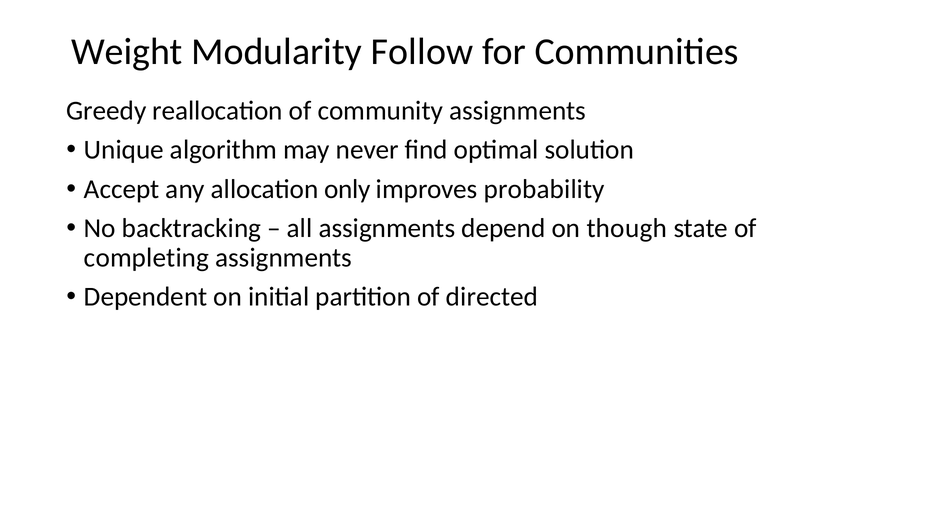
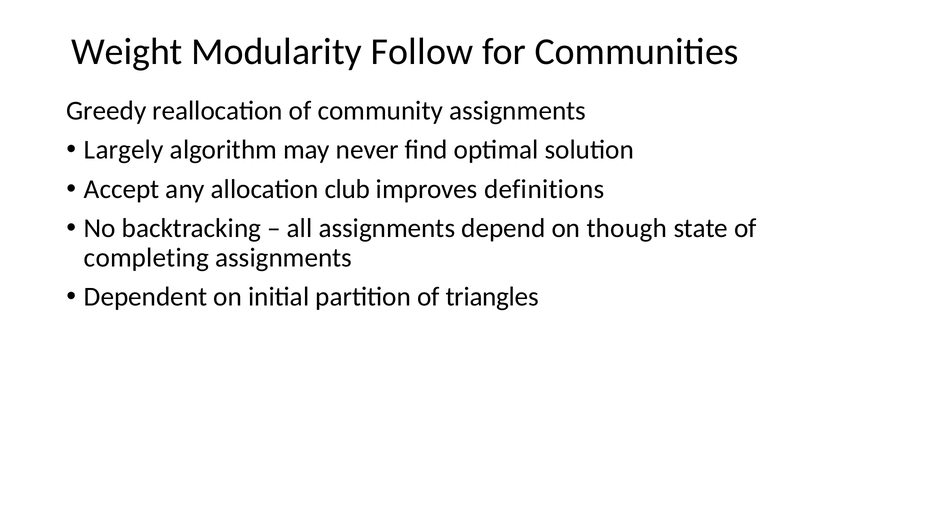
Unique: Unique -> Largely
only: only -> club
probability: probability -> definitions
directed: directed -> triangles
